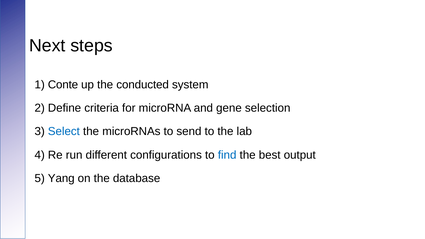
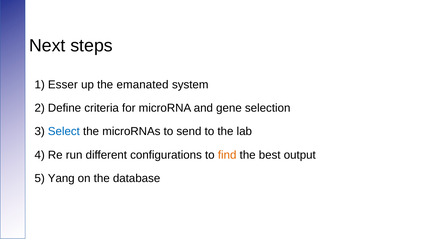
Conte: Conte -> Esser
conducted: conducted -> emanated
find colour: blue -> orange
